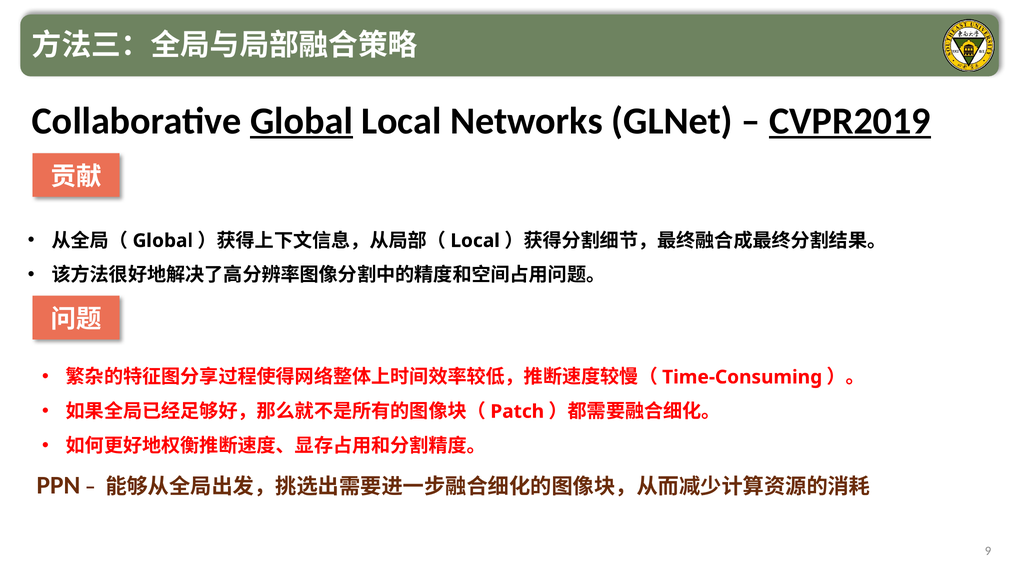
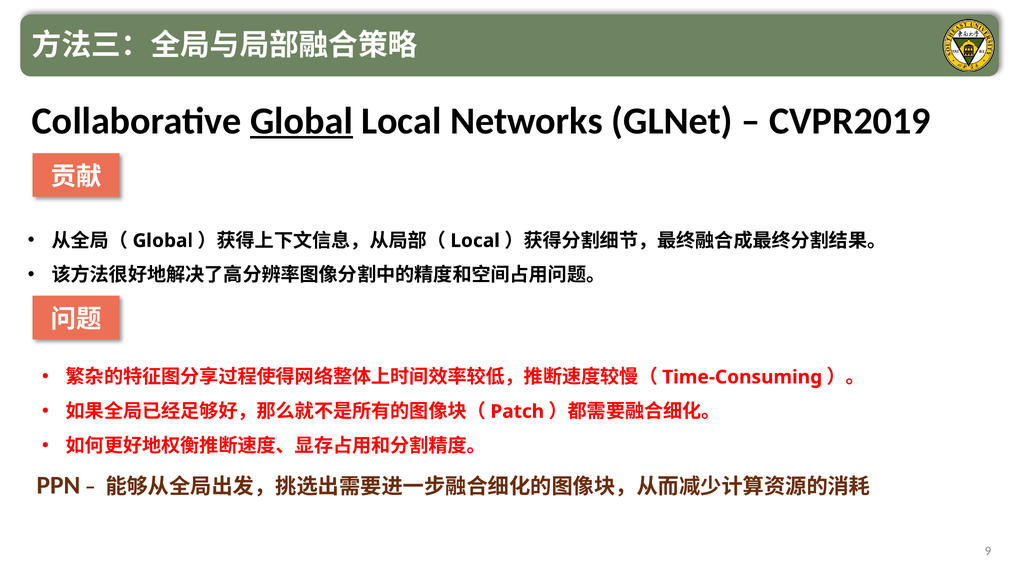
CVPR2019 underline: present -> none
